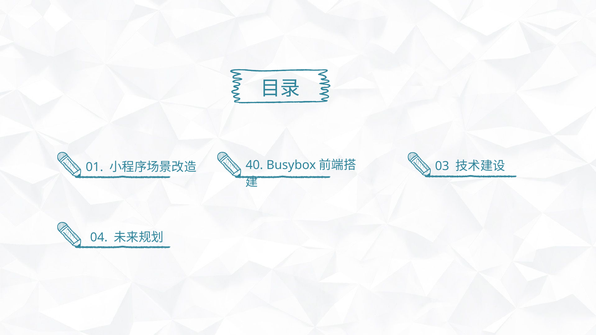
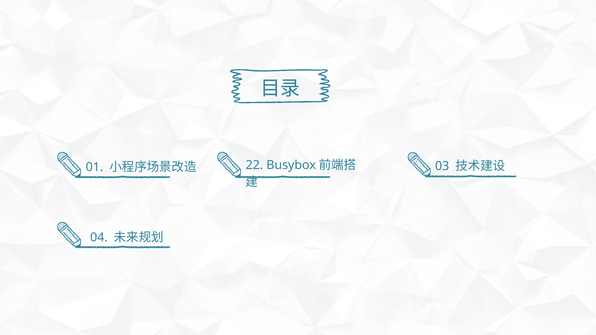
40: 40 -> 22
